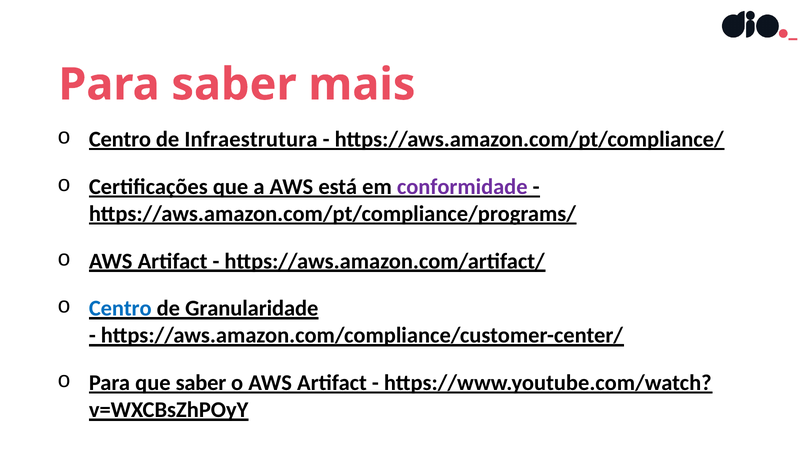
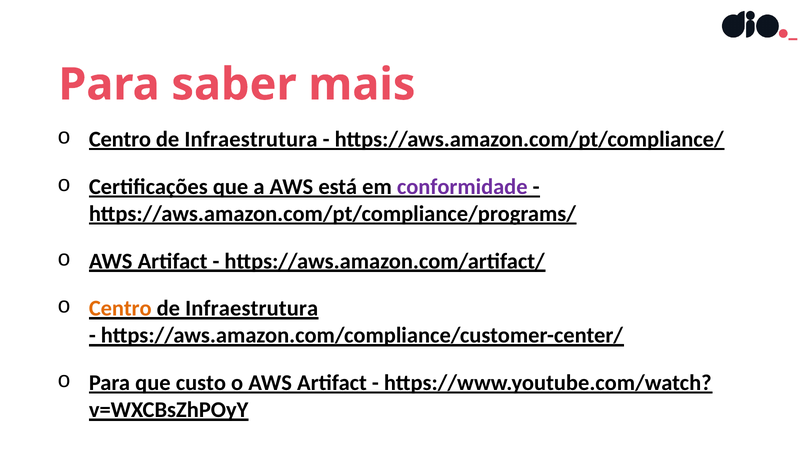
Centro at (120, 308) colour: blue -> orange
Granularidade at (252, 308): Granularidade -> Infraestrutura
que saber: saber -> custo
